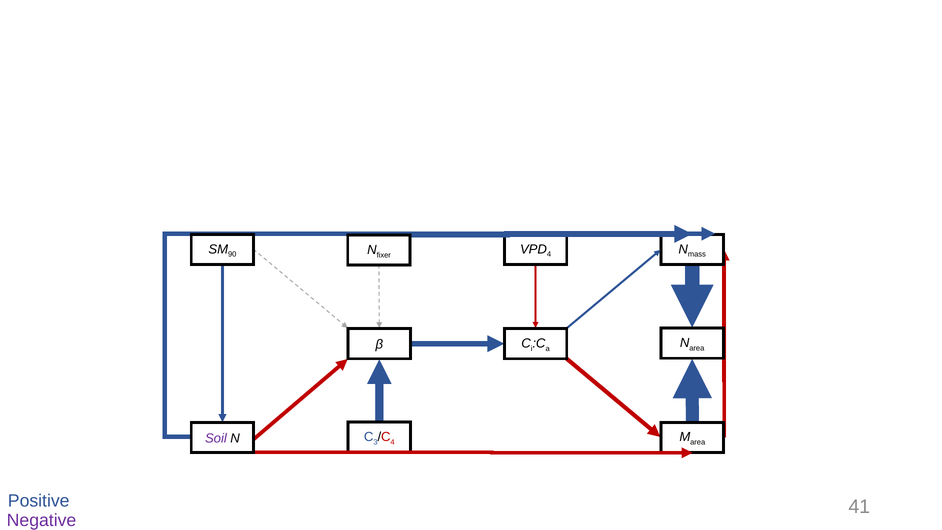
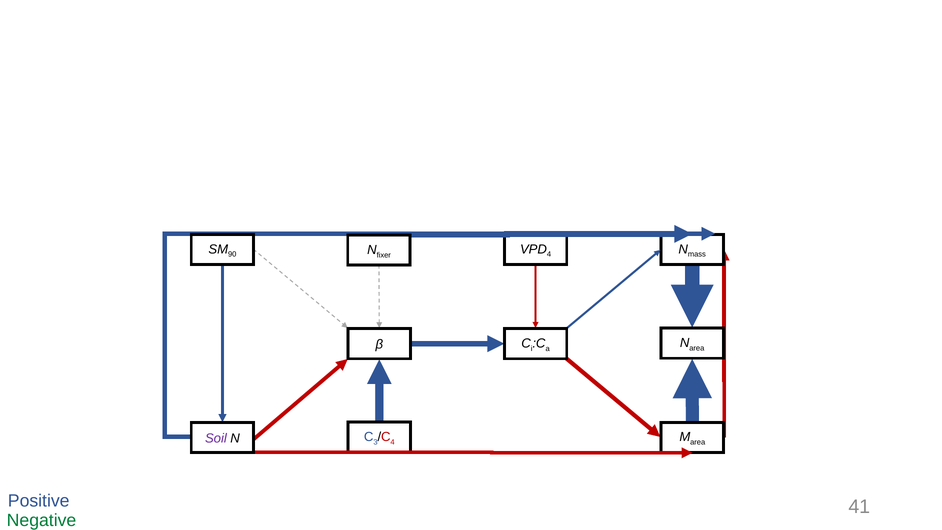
Negative colour: purple -> green
